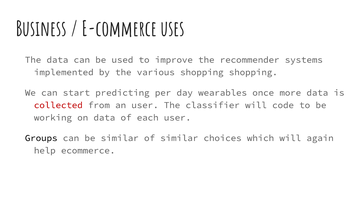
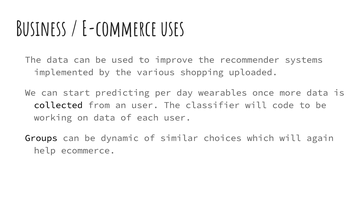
shopping shopping: shopping -> uploaded
collected colour: red -> black
be similar: similar -> dynamic
